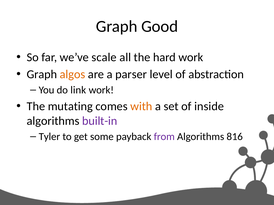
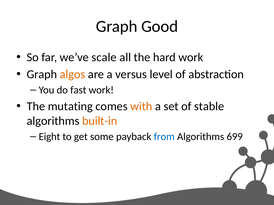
parser: parser -> versus
link: link -> fast
inside: inside -> stable
built-in colour: purple -> orange
Tyler: Tyler -> Eight
from colour: purple -> blue
816: 816 -> 699
